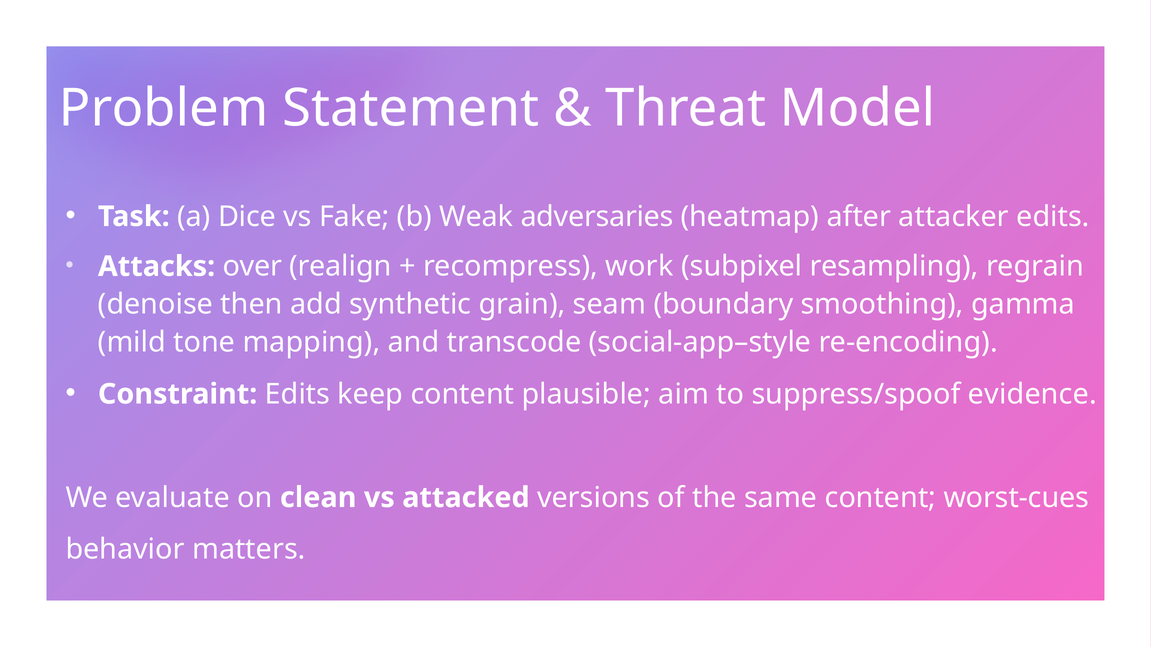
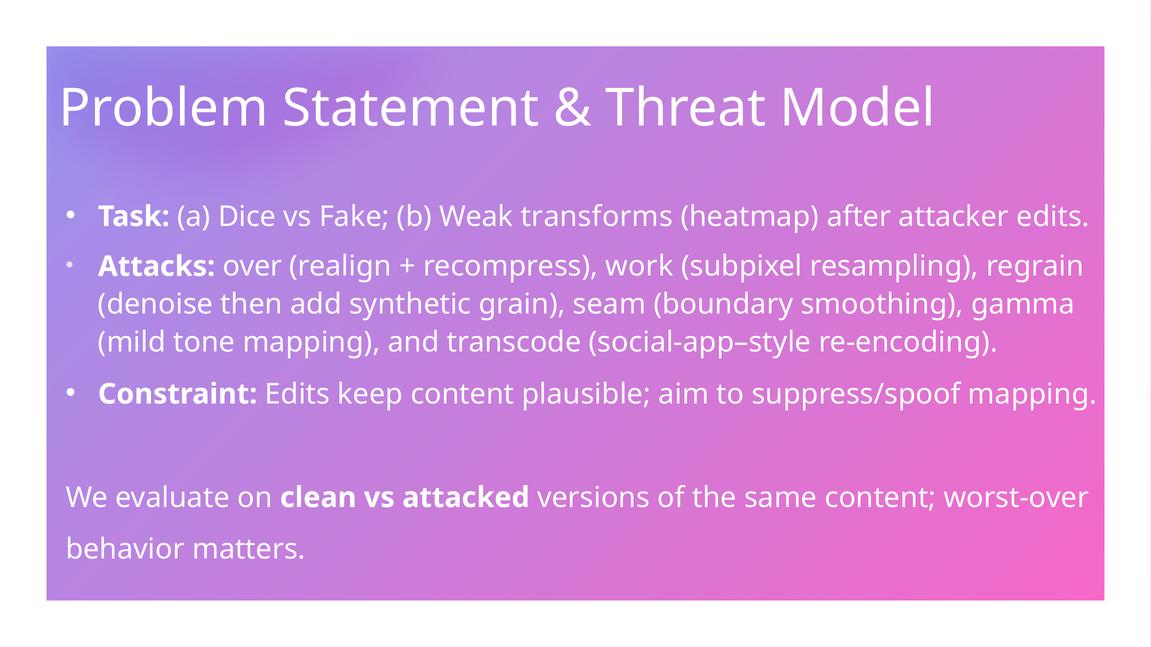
adversaries: adversaries -> transforms
suppress/spoof evidence: evidence -> mapping
worst‑cues: worst‑cues -> worst‑over
